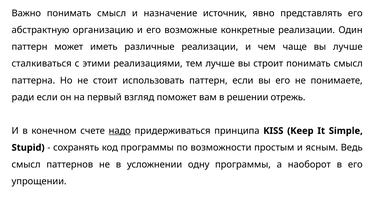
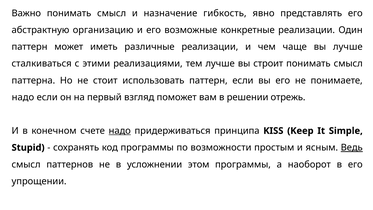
источник: источник -> гибкость
ради at (23, 97): ради -> надо
Ведь underline: none -> present
одну: одну -> этом
